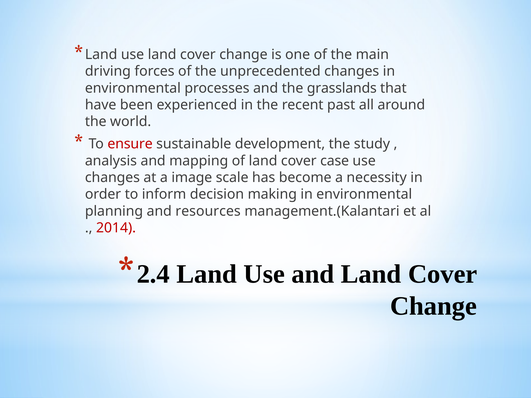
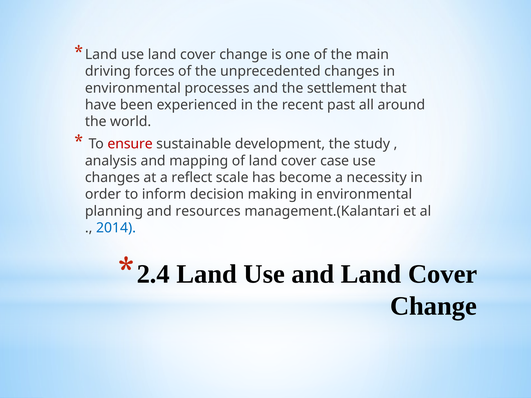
grasslands: grasslands -> settlement
image: image -> reflect
2014 colour: red -> blue
